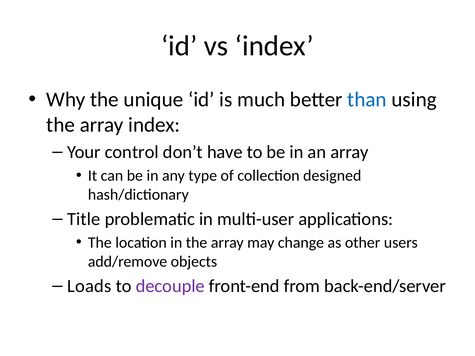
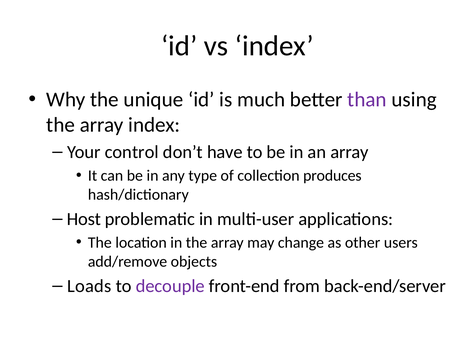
than colour: blue -> purple
designed: designed -> produces
Title: Title -> Host
